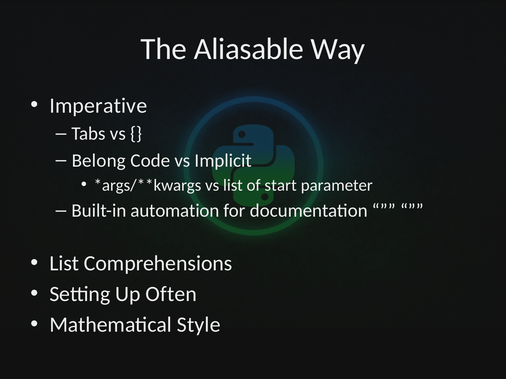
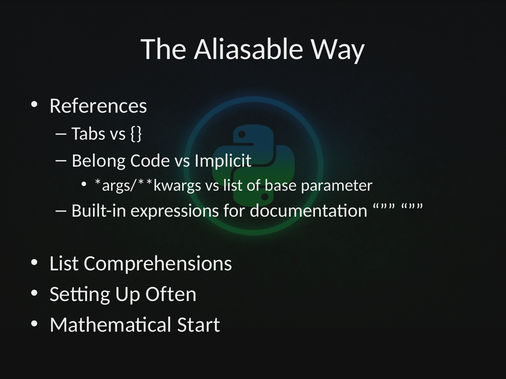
Imperative: Imperative -> References
start: start -> base
automation: automation -> expressions
Style: Style -> Start
